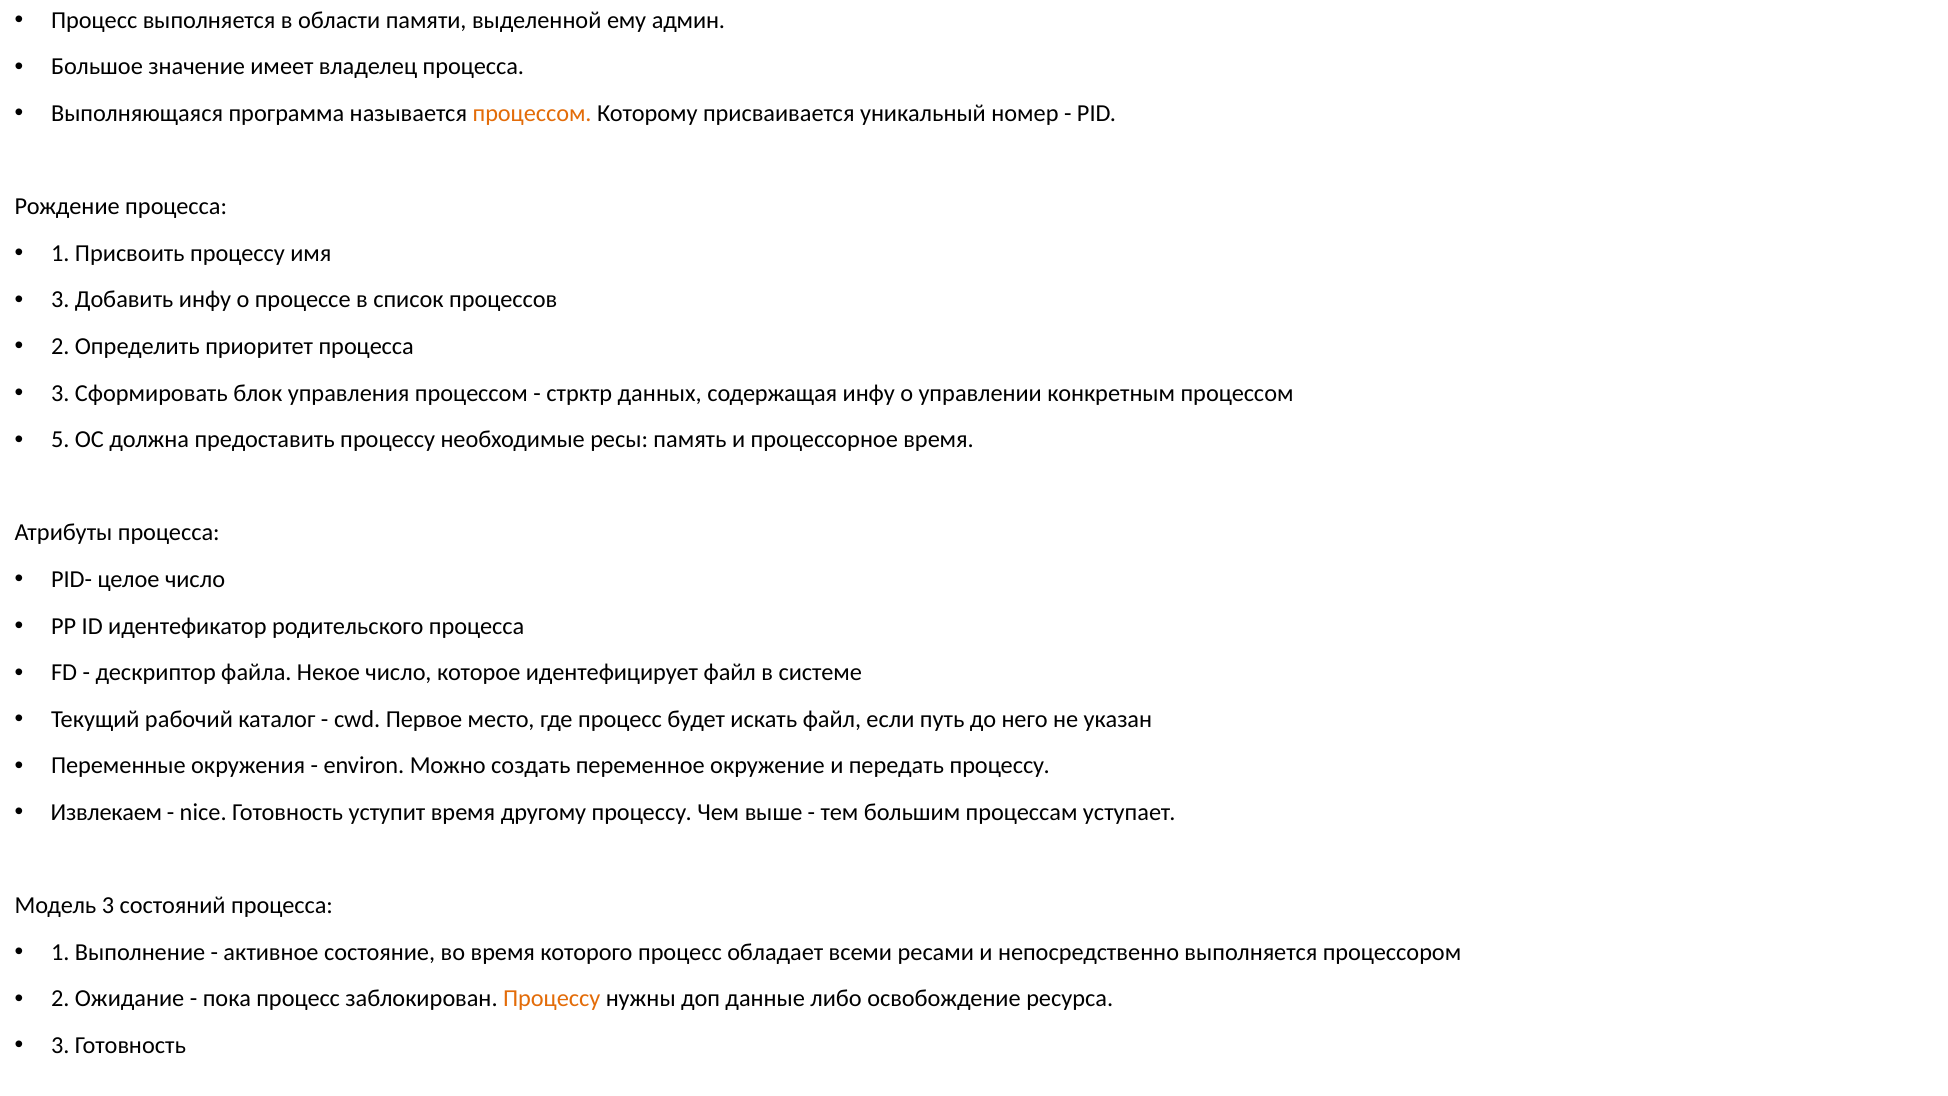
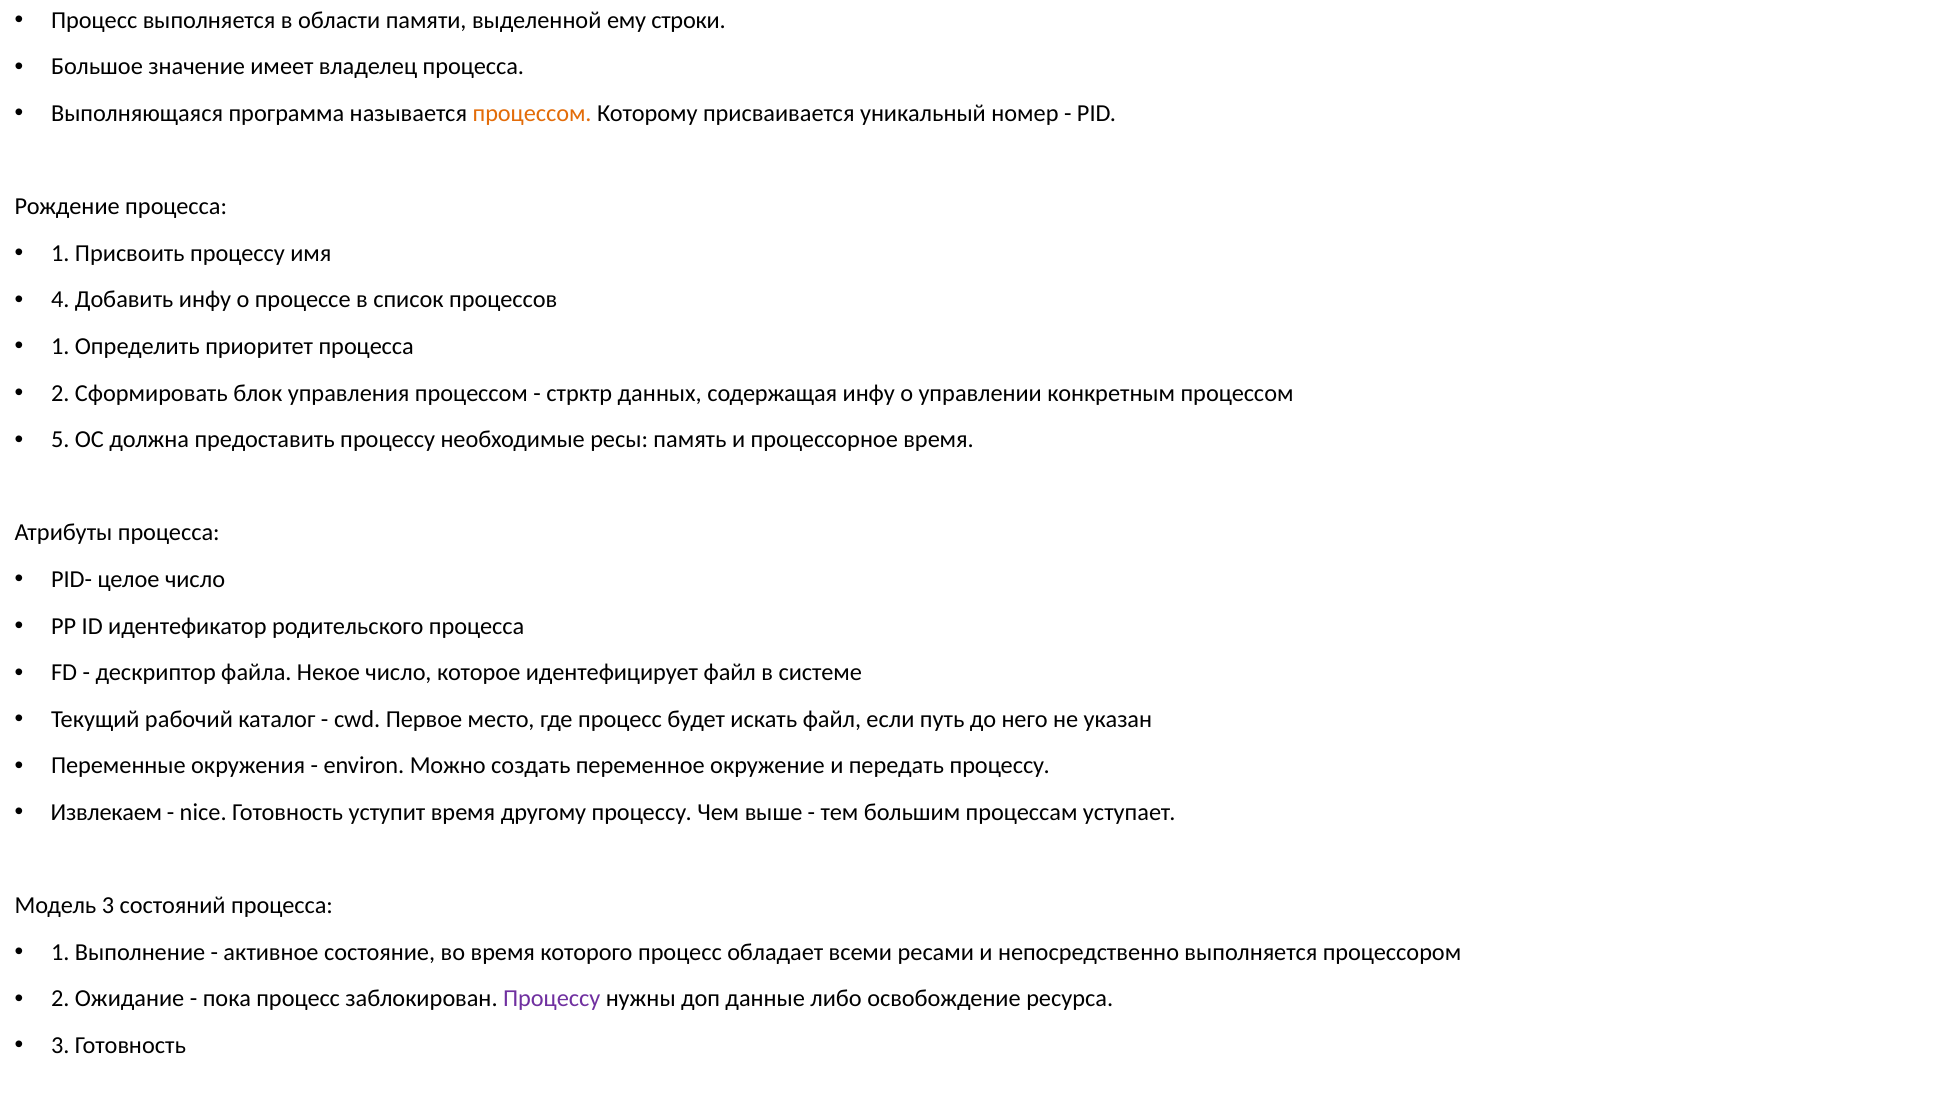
админ: админ -> строки
3 at (60, 300): 3 -> 4
2 at (60, 346): 2 -> 1
3 at (60, 393): 3 -> 2
Процессу at (552, 999) colour: orange -> purple
